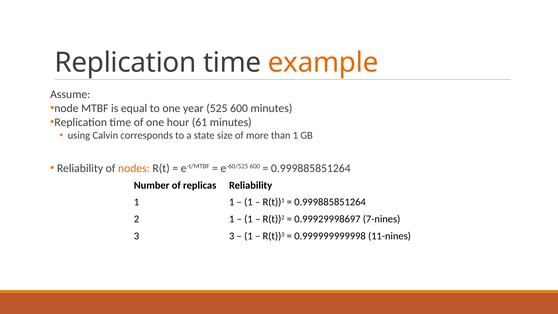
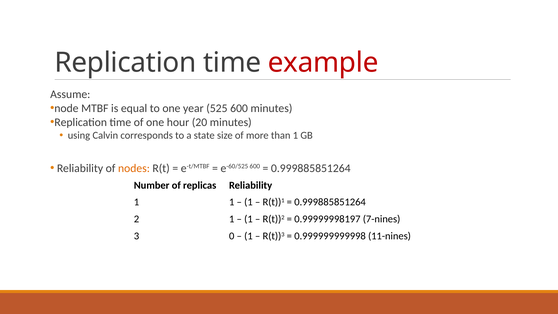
example colour: orange -> red
61: 61 -> 20
0.99929998697: 0.99929998697 -> 0.99999998197
3 3: 3 -> 0
